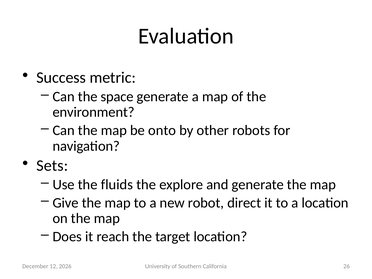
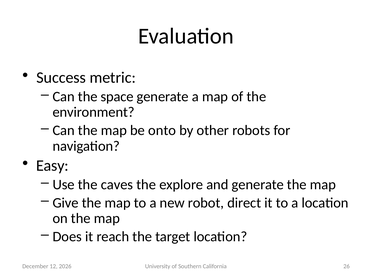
Sets: Sets -> Easy
fluids: fluids -> caves
